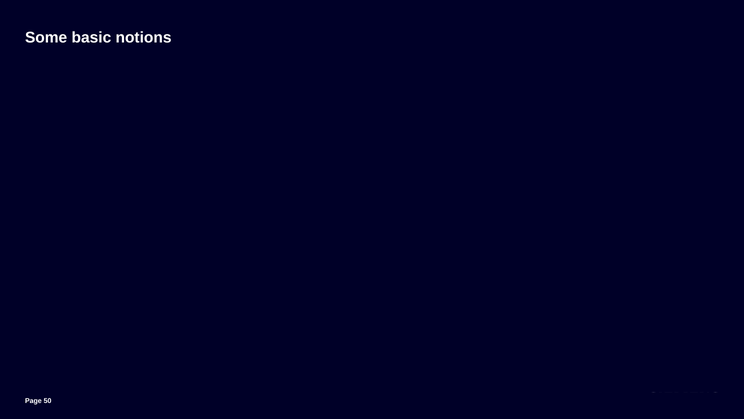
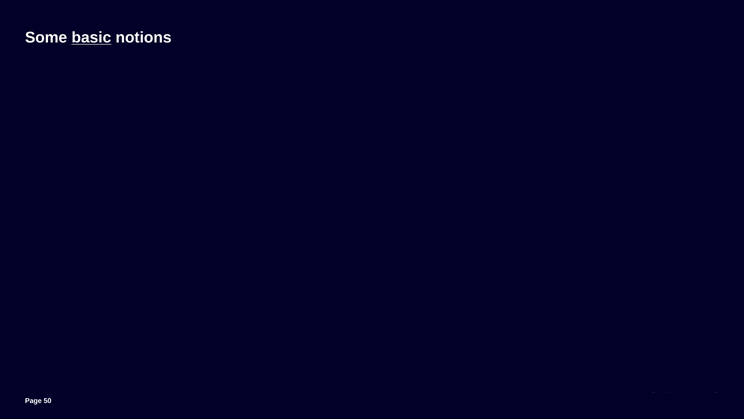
basic underline: none -> present
